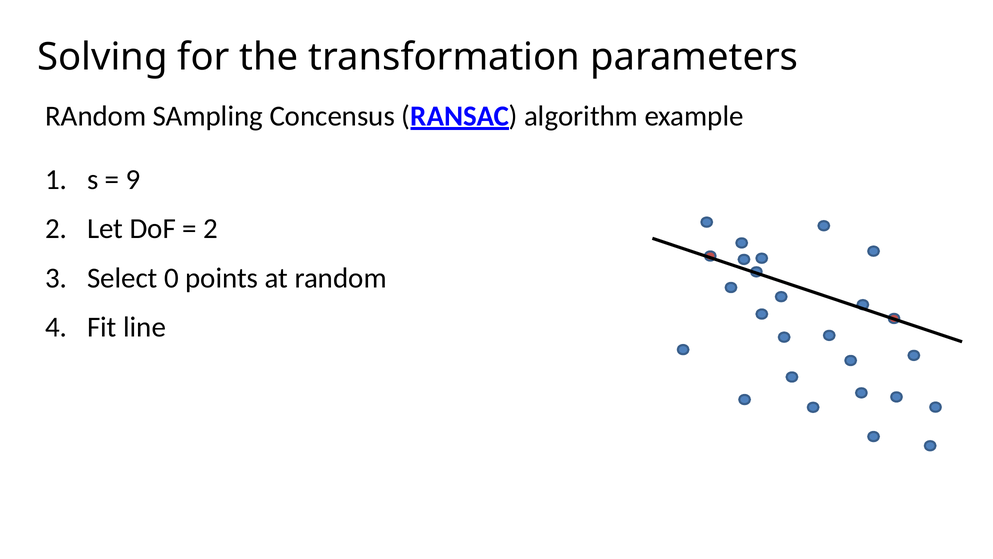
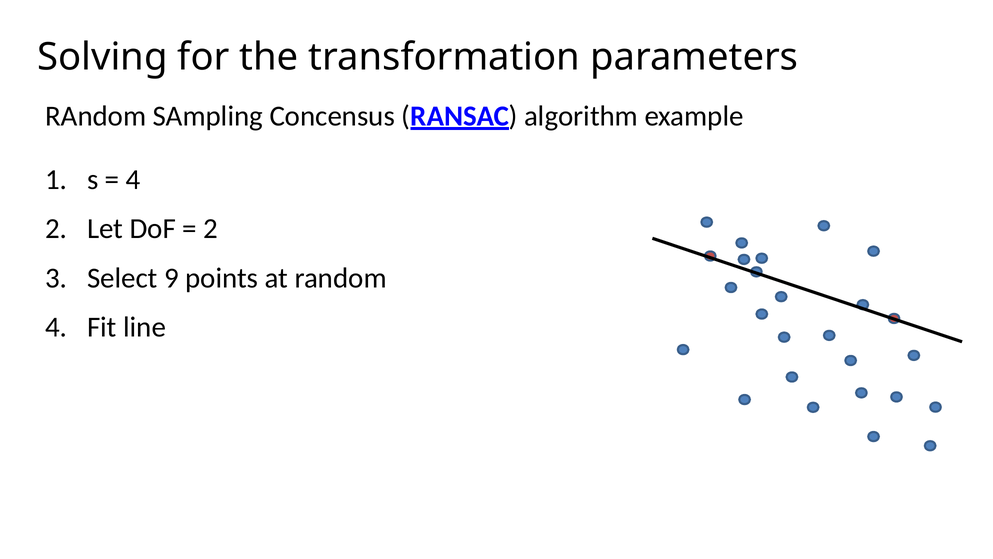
9 at (133, 179): 9 -> 4
0: 0 -> 9
